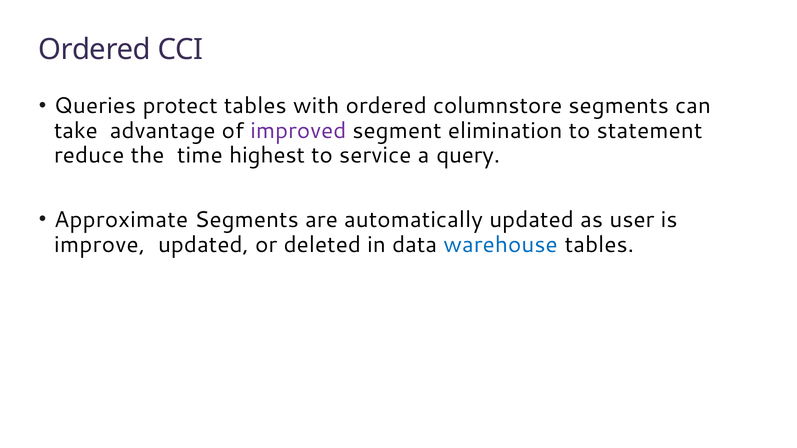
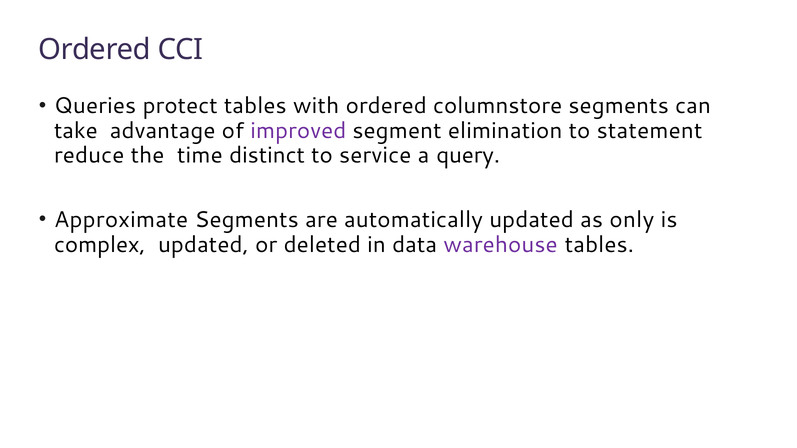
highest: highest -> distinct
user: user -> only
improve: improve -> complex
warehouse colour: blue -> purple
